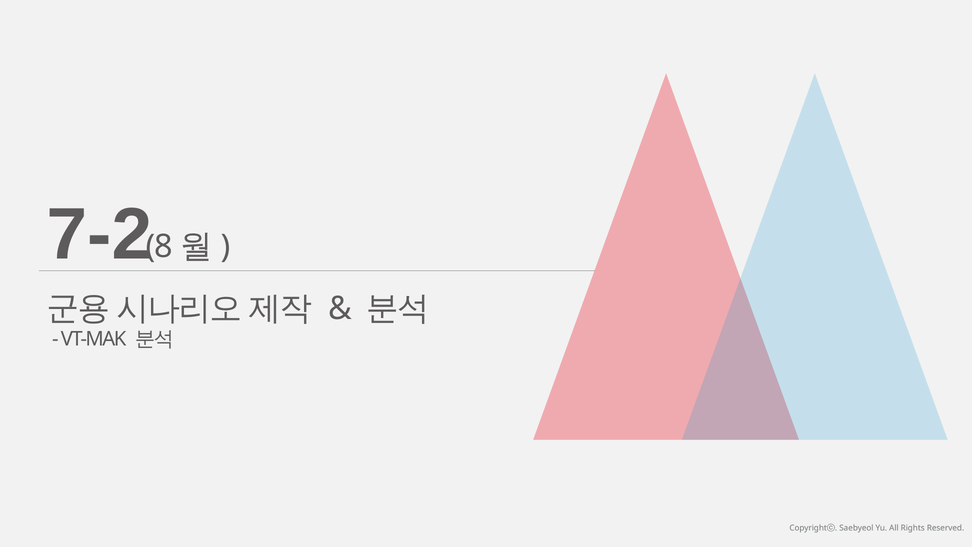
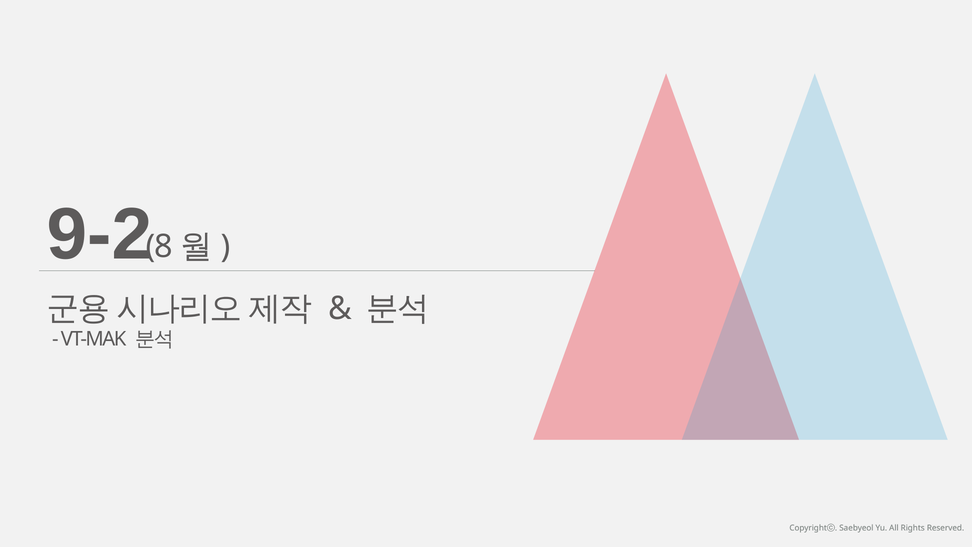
7-2: 7-2 -> 9-2
